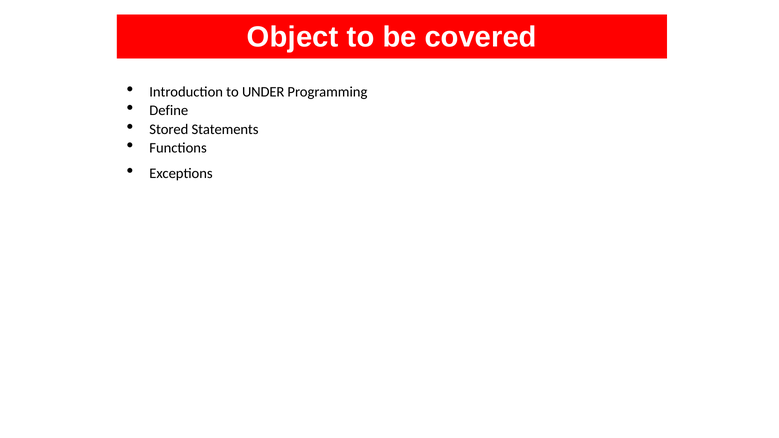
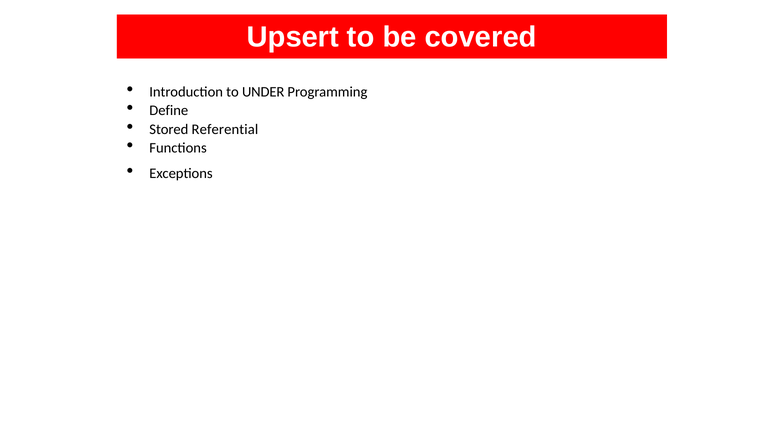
Object: Object -> Upsert
Statements: Statements -> Referential
